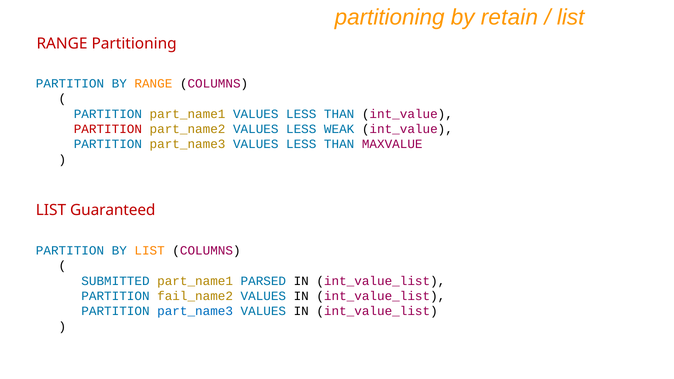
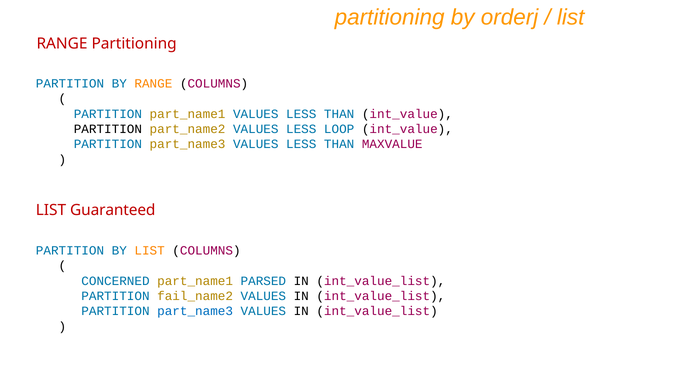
retain: retain -> orderj
PARTITION at (108, 129) colour: red -> black
WEAK: WEAK -> LOOP
SUBMITTED: SUBMITTED -> CONCERNED
